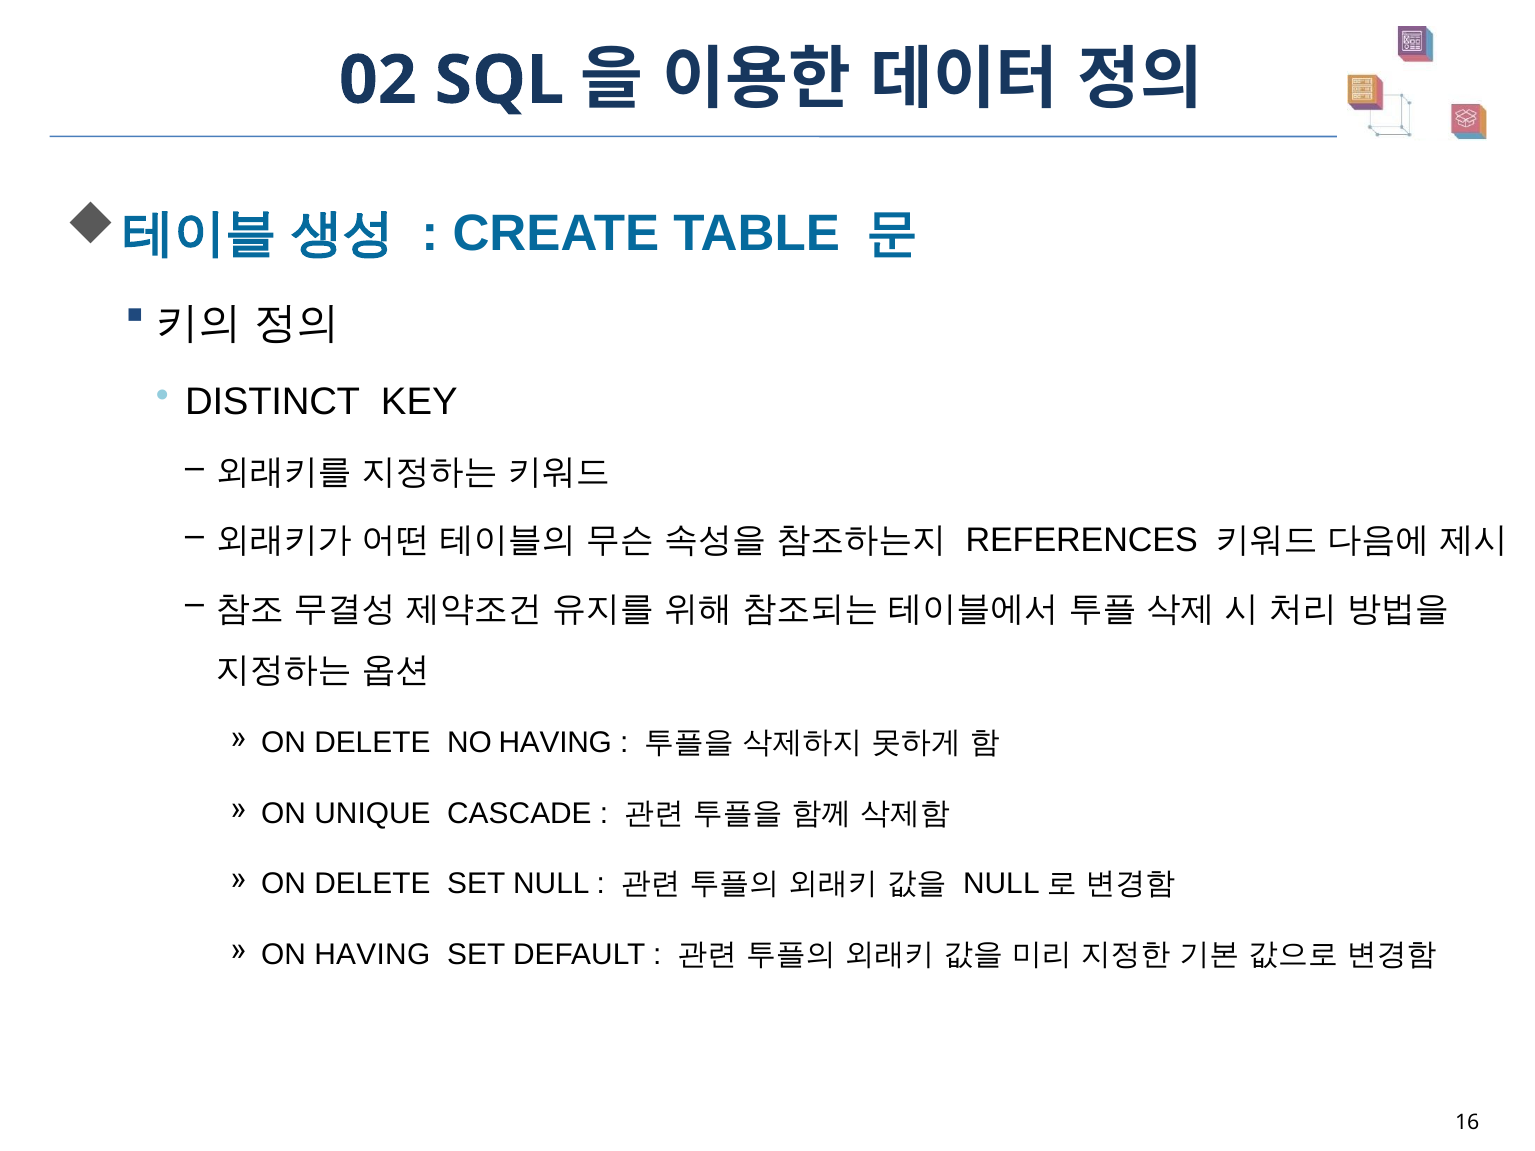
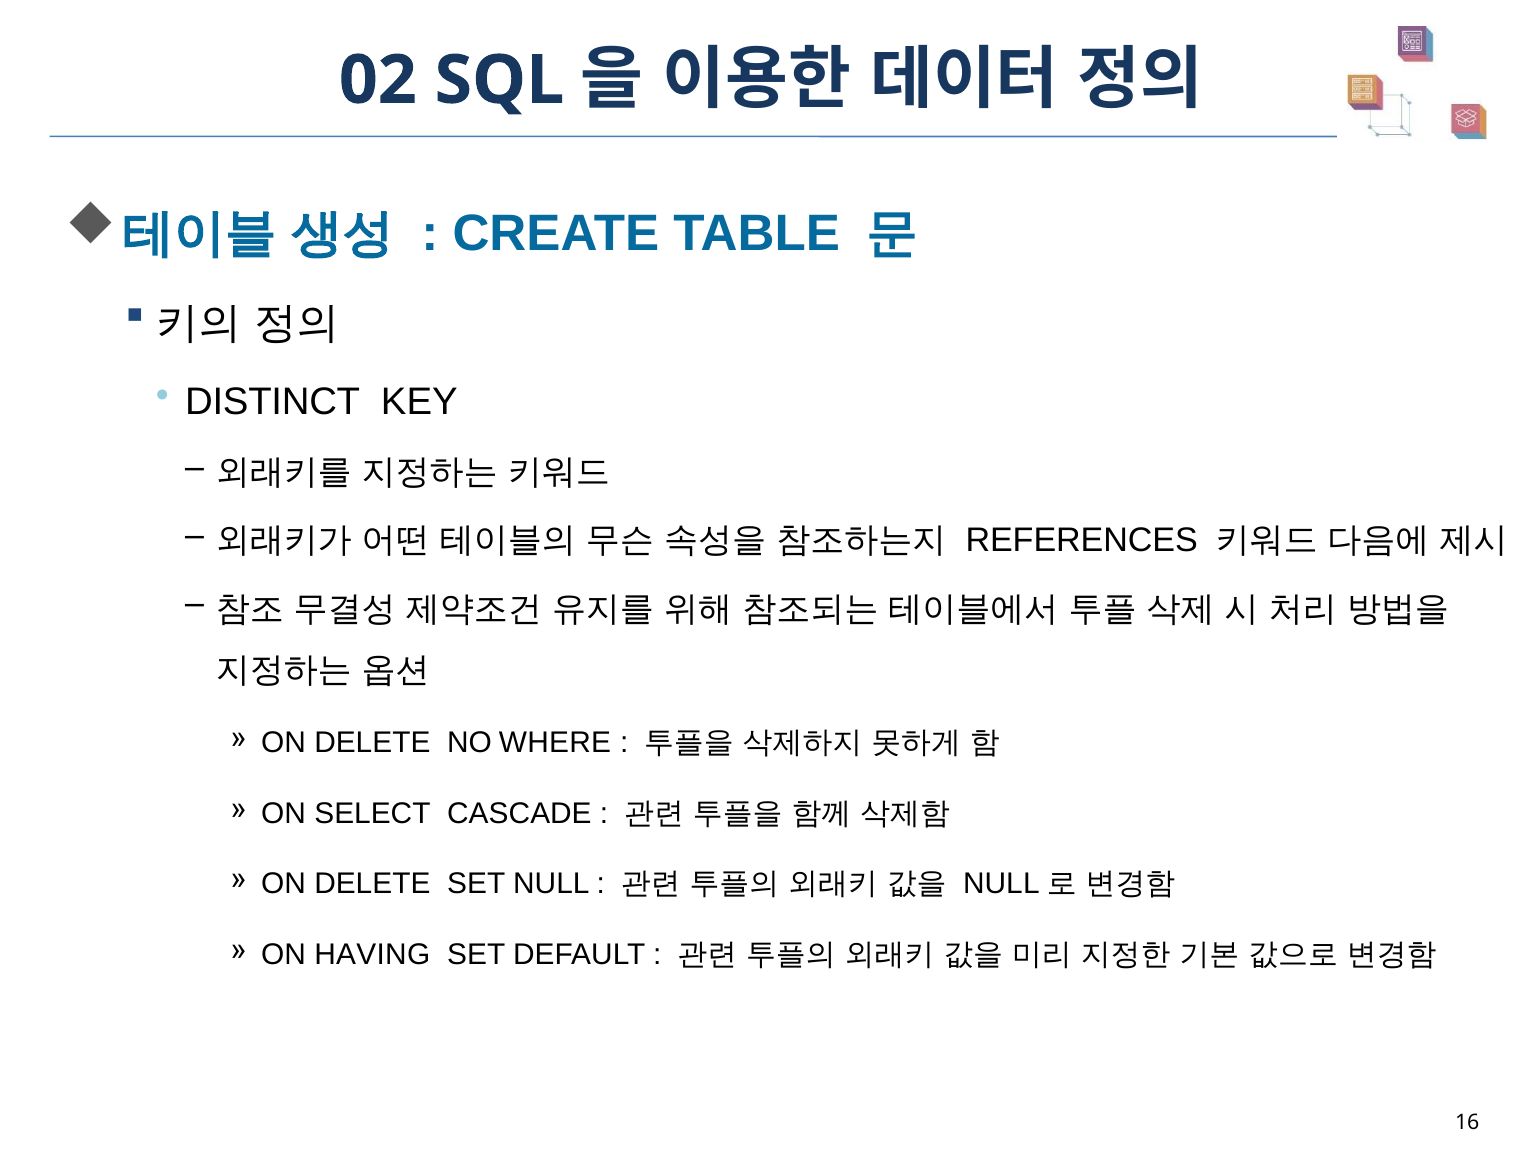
NO HAVING: HAVING -> WHERE
UNIQUE: UNIQUE -> SELECT
